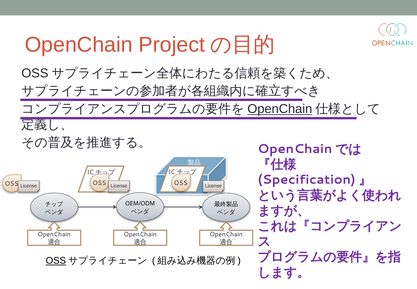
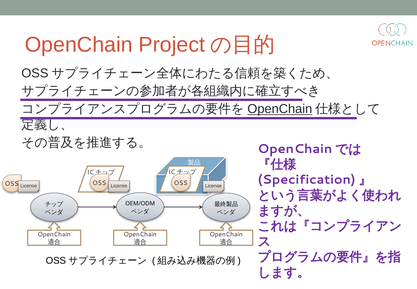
OSS at (56, 260) underline: present -> none
